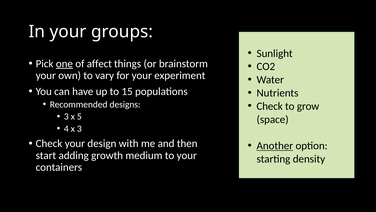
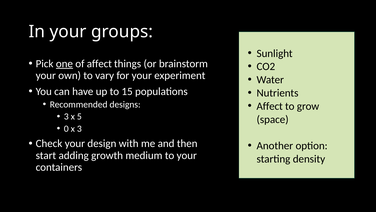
Check at (270, 106): Check -> Affect
4: 4 -> 0
Another underline: present -> none
